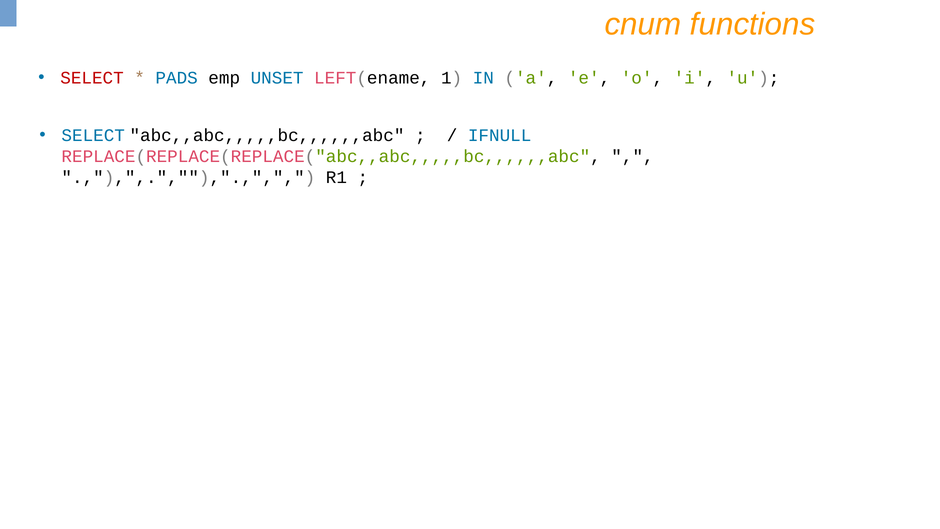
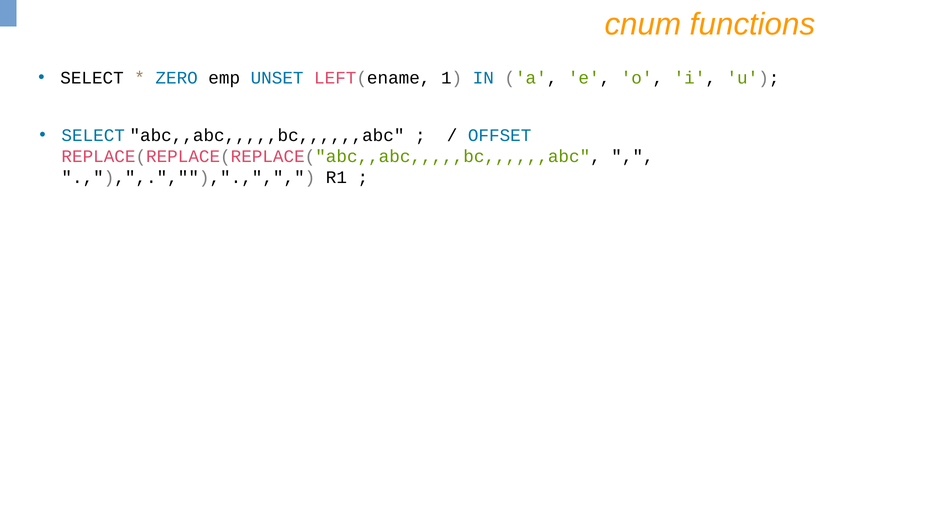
SELECT at (92, 78) colour: red -> black
PADS: PADS -> ZERO
IFNULL: IFNULL -> OFFSET
